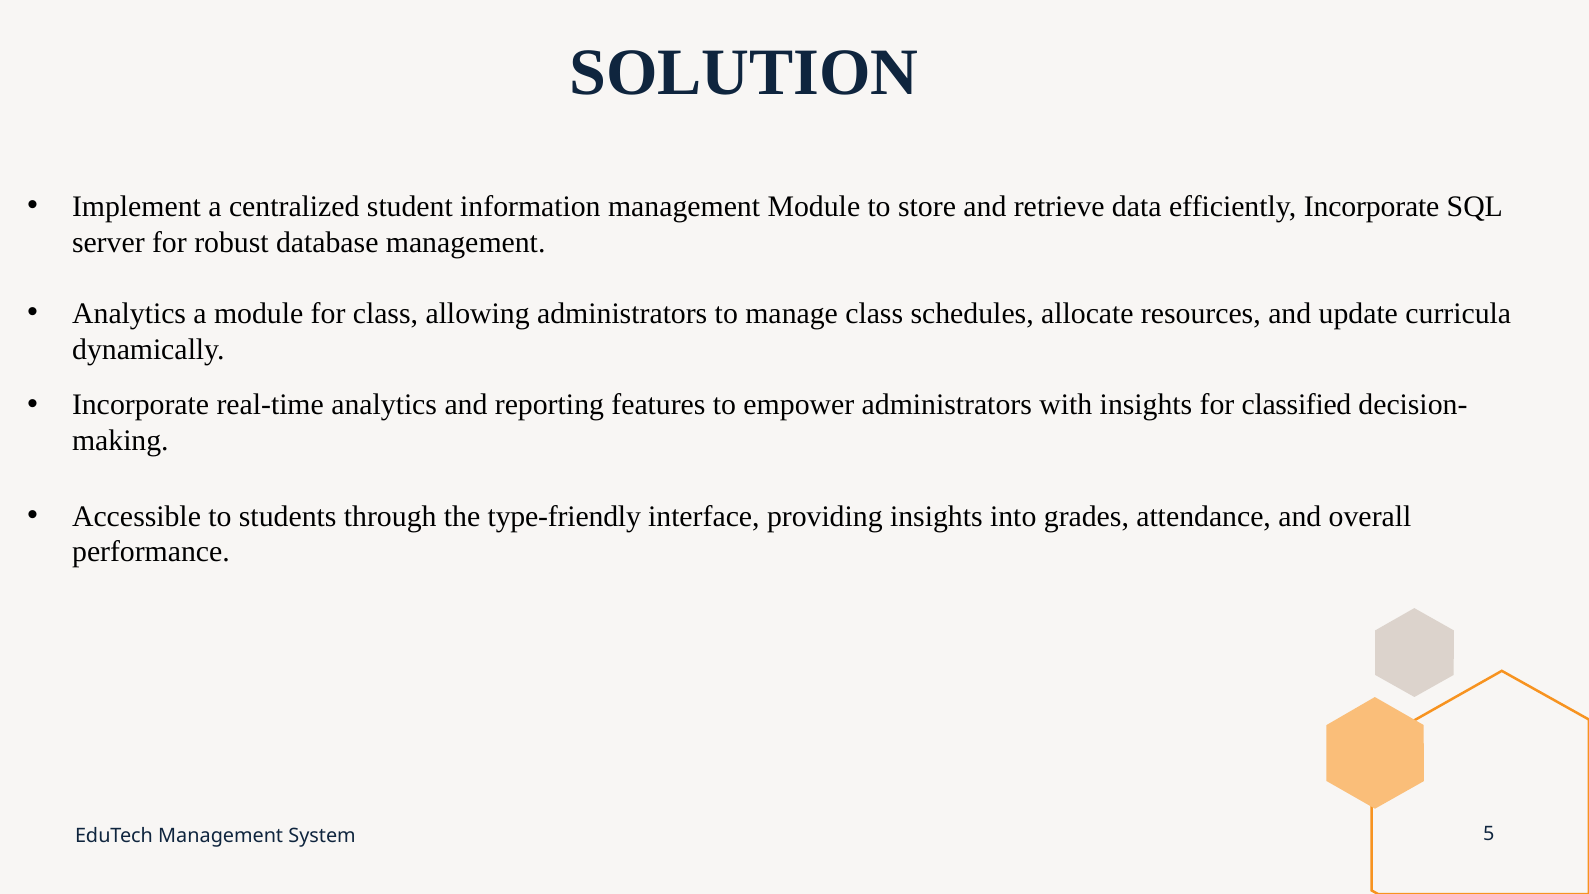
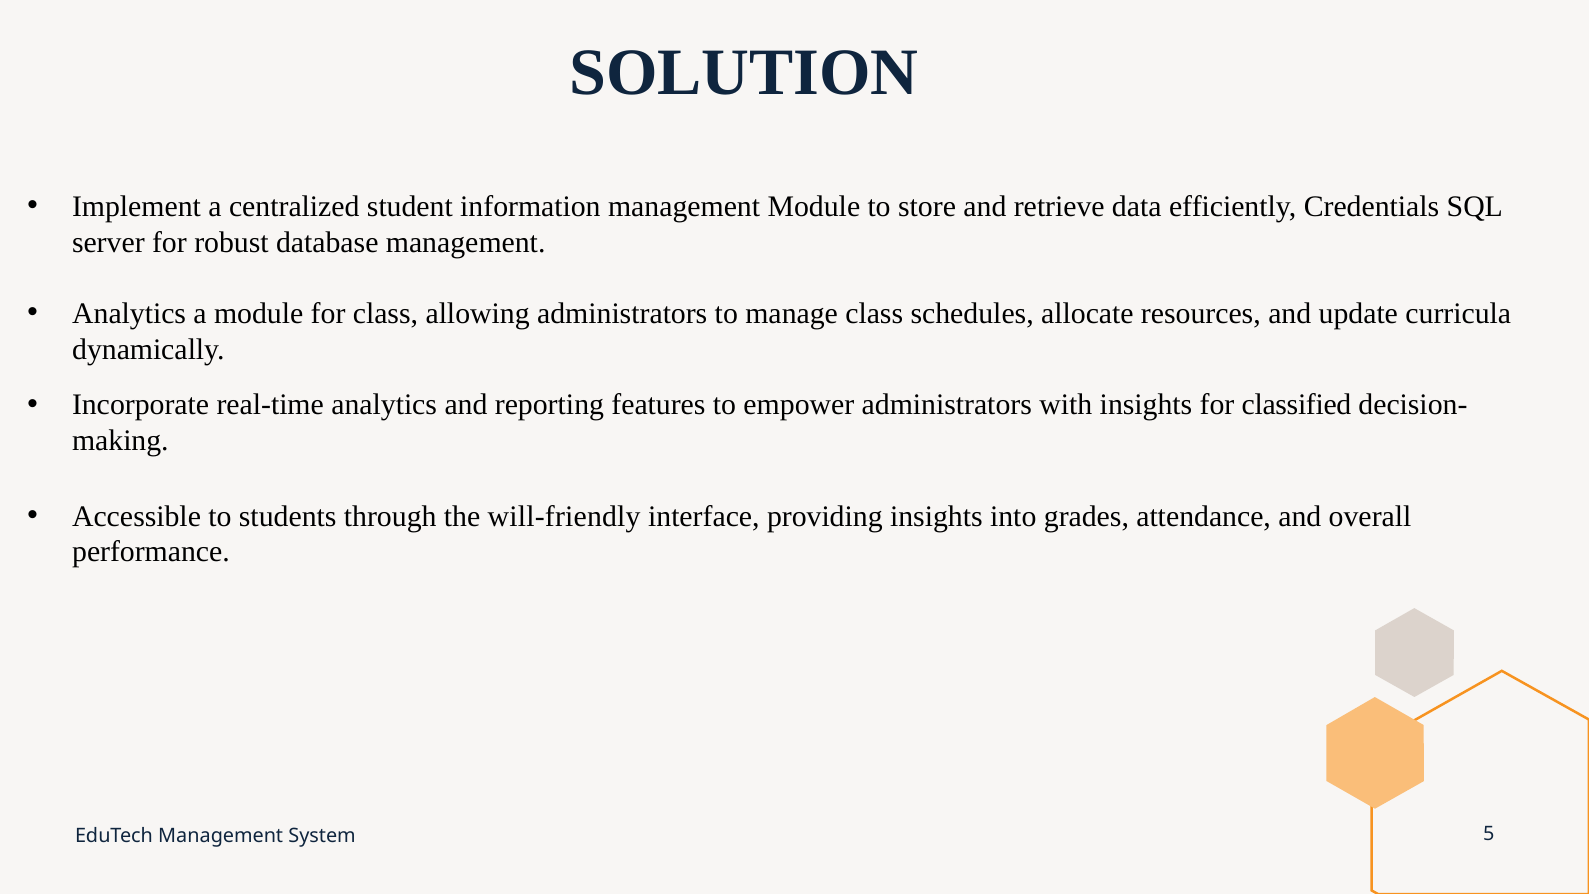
efficiently Incorporate: Incorporate -> Credentials
type-friendly: type-friendly -> will-friendly
